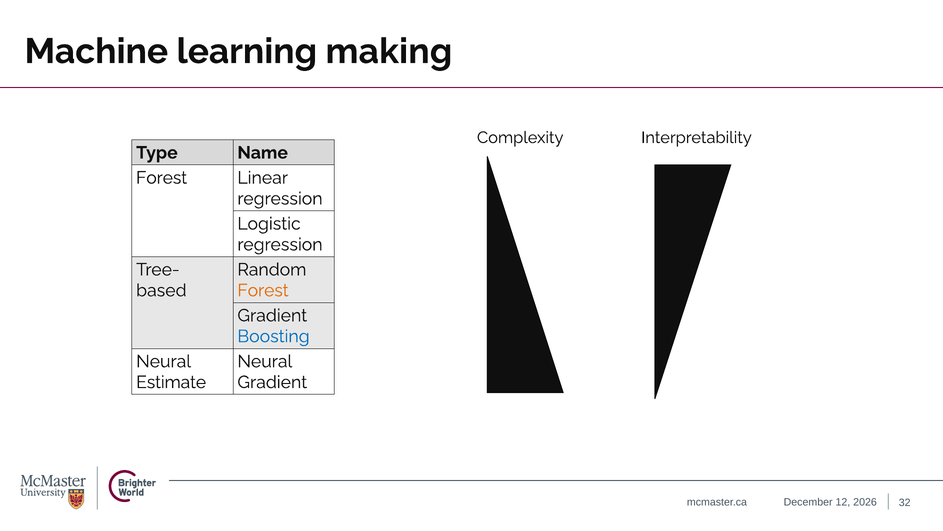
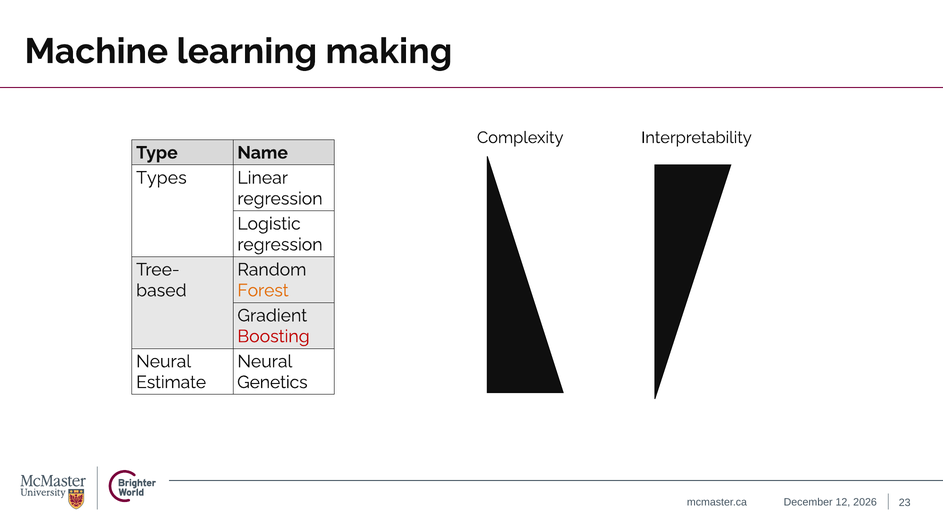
Forest at (162, 178): Forest -> Types
Boosting colour: blue -> red
Gradient at (272, 382): Gradient -> Genetics
32: 32 -> 23
